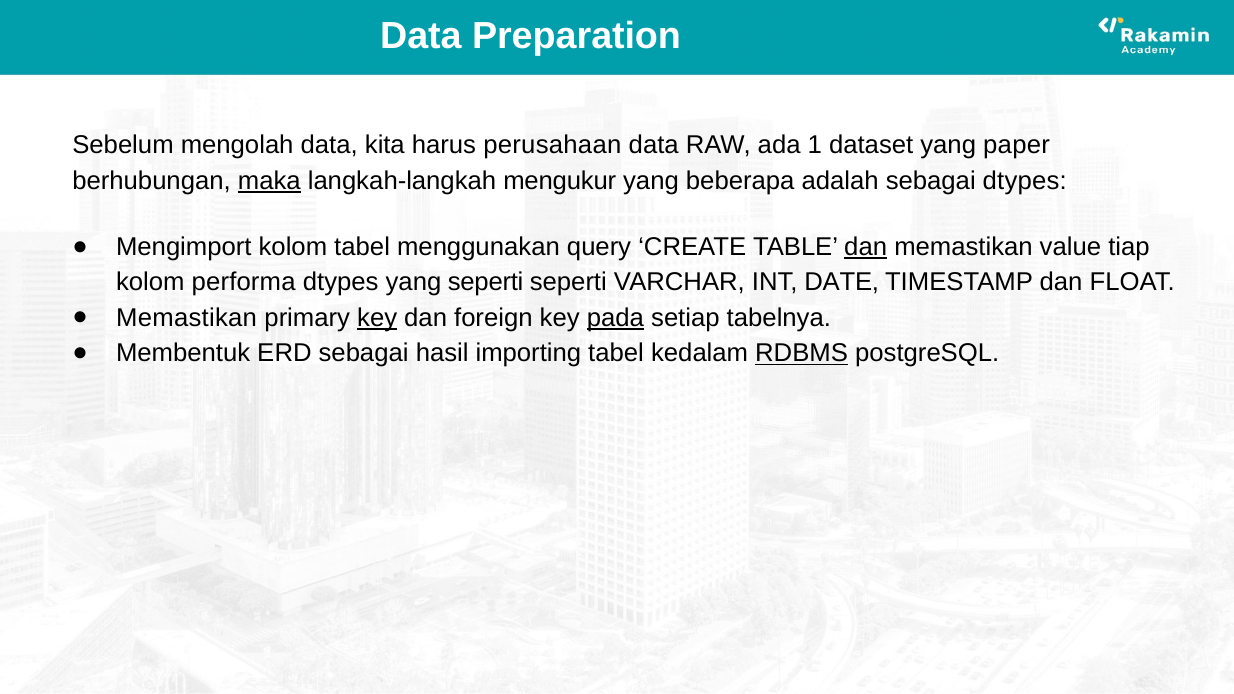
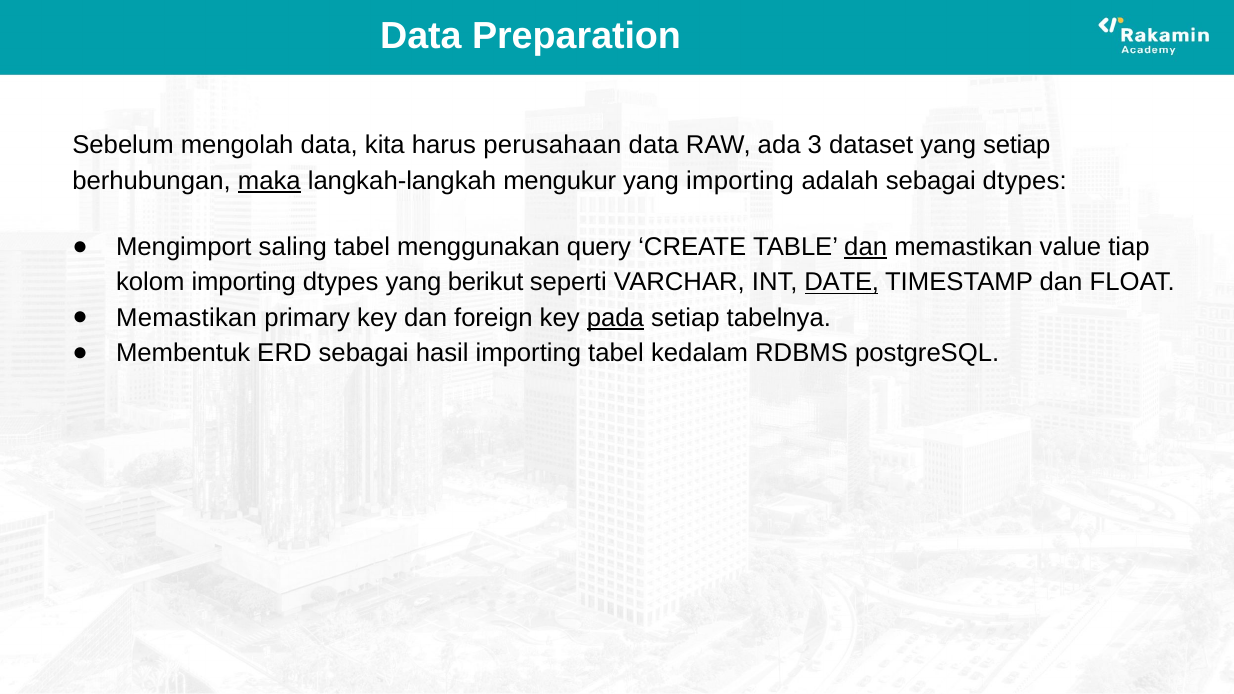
1: 1 -> 3
yang paper: paper -> setiap
yang beberapa: beberapa -> importing
Mengimport kolom: kolom -> saling
kolom performa: performa -> importing
yang seperti: seperti -> berikut
DATE underline: none -> present
key at (377, 318) underline: present -> none
RDBMS underline: present -> none
